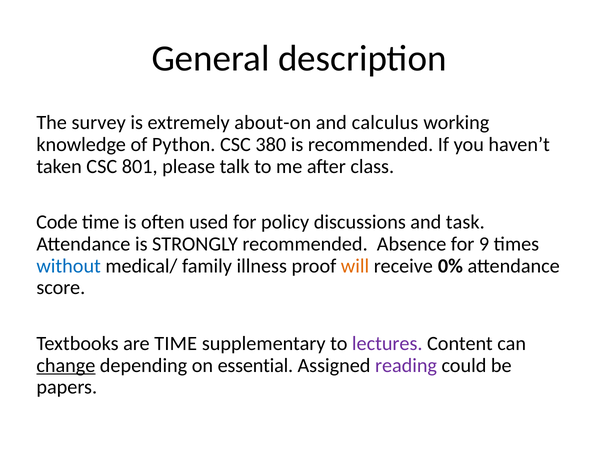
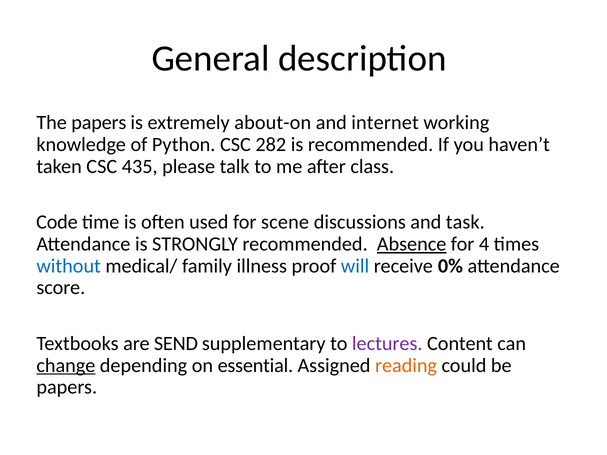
The survey: survey -> papers
calculus: calculus -> internet
380: 380 -> 282
801: 801 -> 435
policy: policy -> scene
Absence underline: none -> present
9: 9 -> 4
will colour: orange -> blue
are TIME: TIME -> SEND
reading colour: purple -> orange
